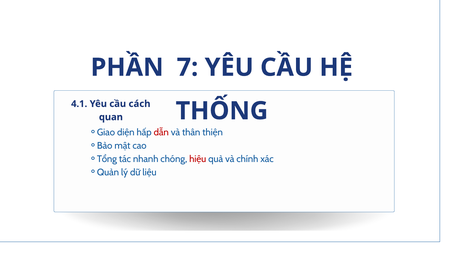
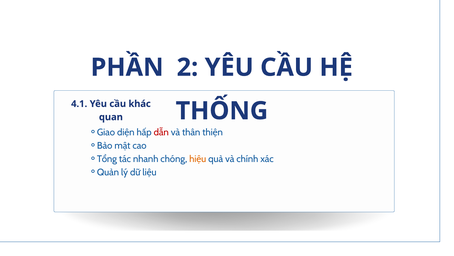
7: 7 -> 2
cách: cách -> khác
hiệu colour: red -> orange
